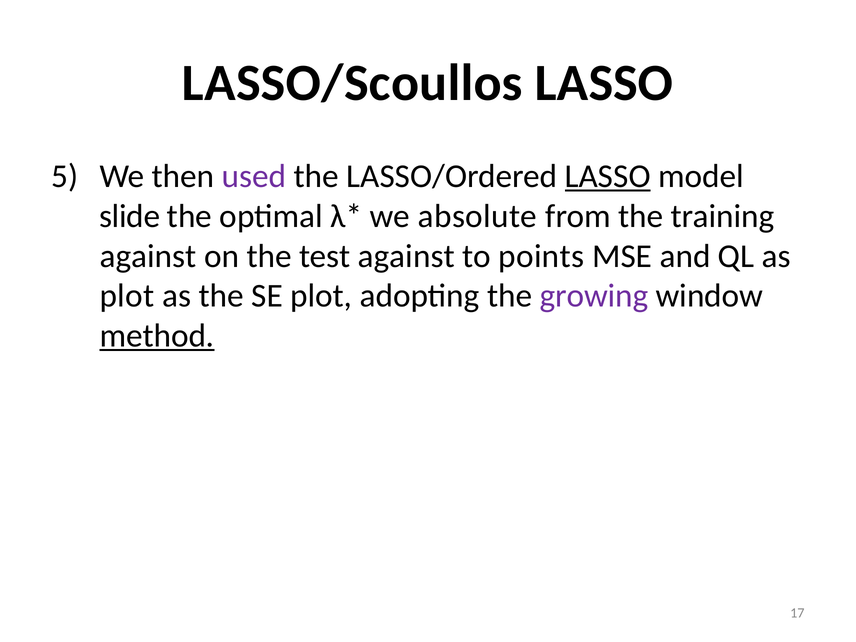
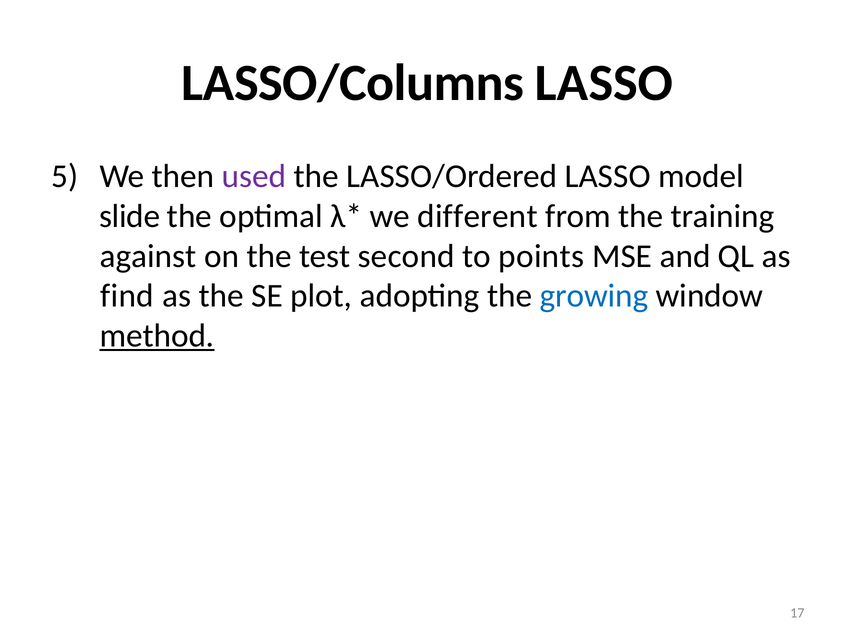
LASSO/Scoullos: LASSO/Scoullos -> LASSO/Columns
LASSO at (608, 176) underline: present -> none
absolute: absolute -> different
test against: against -> second
plot at (127, 296): plot -> find
growing colour: purple -> blue
